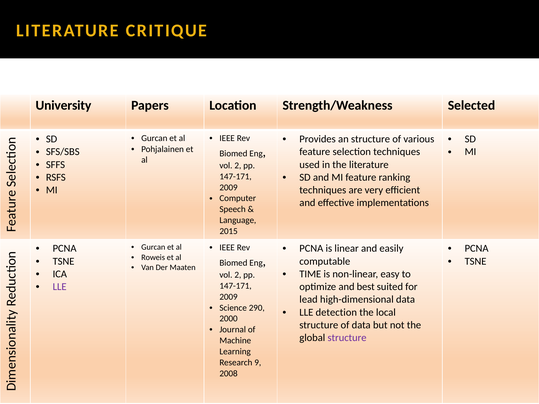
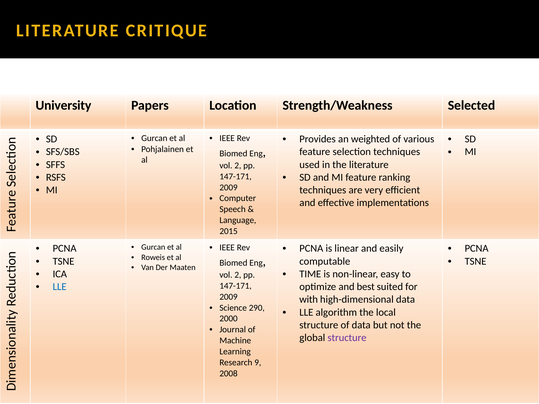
an structure: structure -> weighted
LLE at (60, 287) colour: purple -> blue
lead: lead -> with
detection: detection -> algorithm
